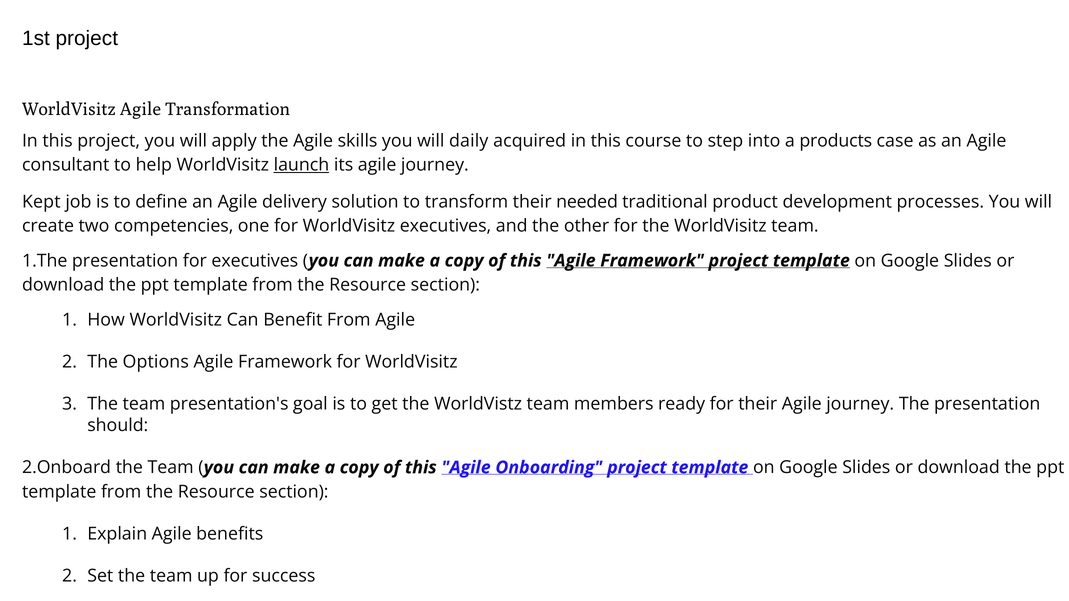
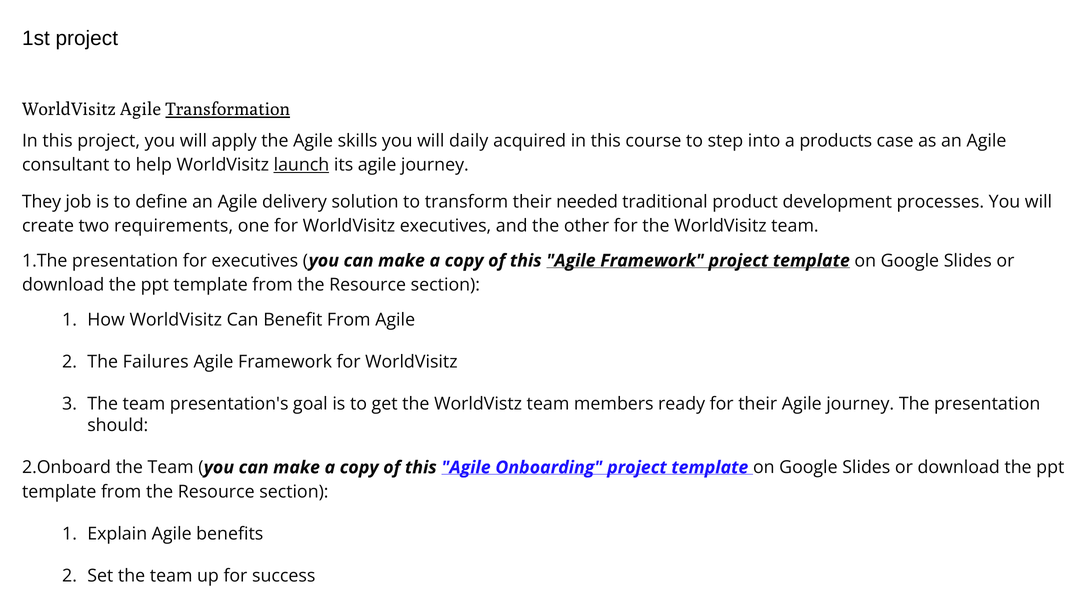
Transformation underline: none -> present
Kept: Kept -> They
competencies: competencies -> requirements
Options: Options -> Failures
